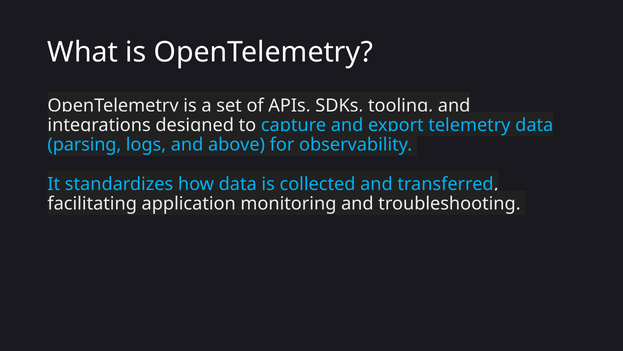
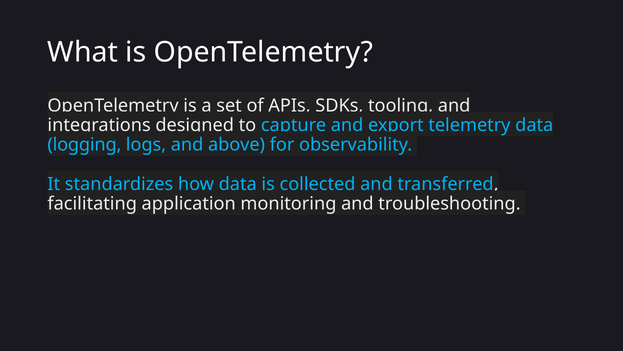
parsing: parsing -> logging
